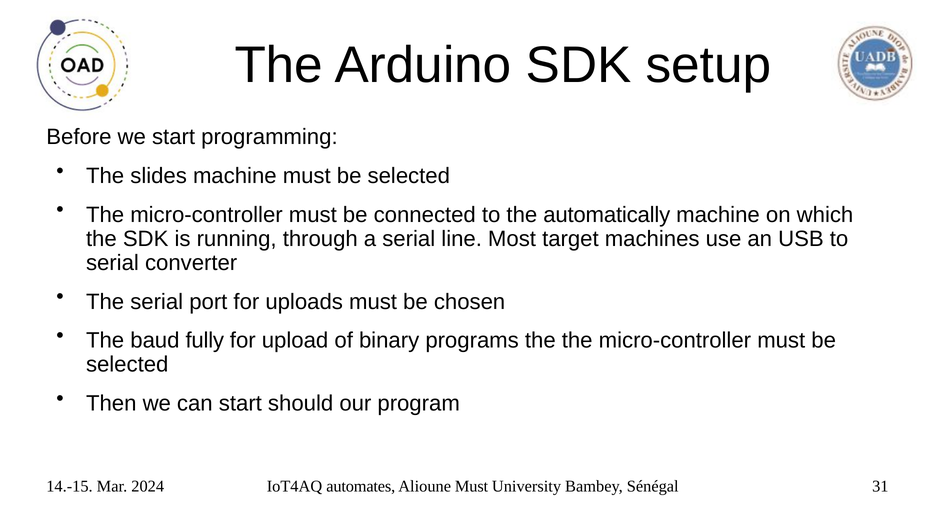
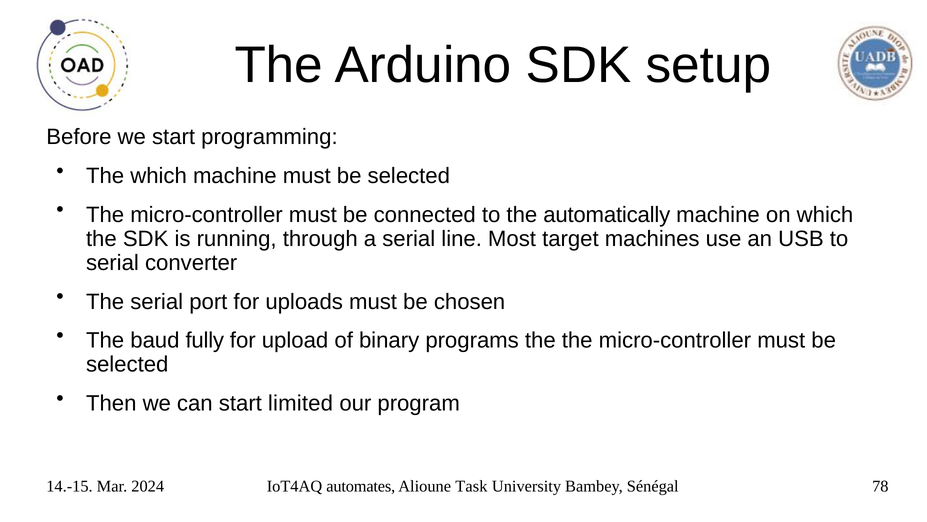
The slides: slides -> which
should: should -> limited
Alioune Must: Must -> Task
31: 31 -> 78
